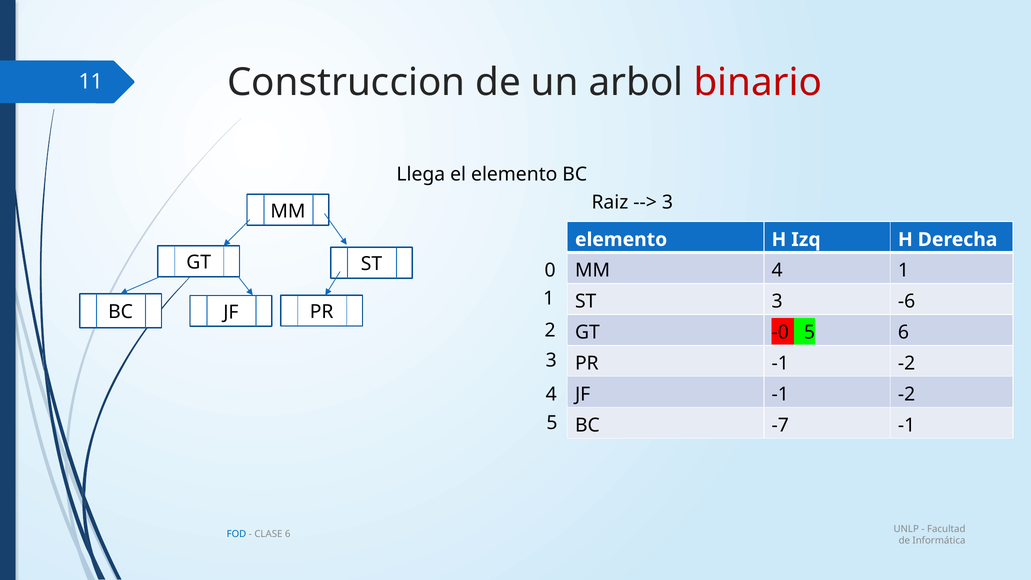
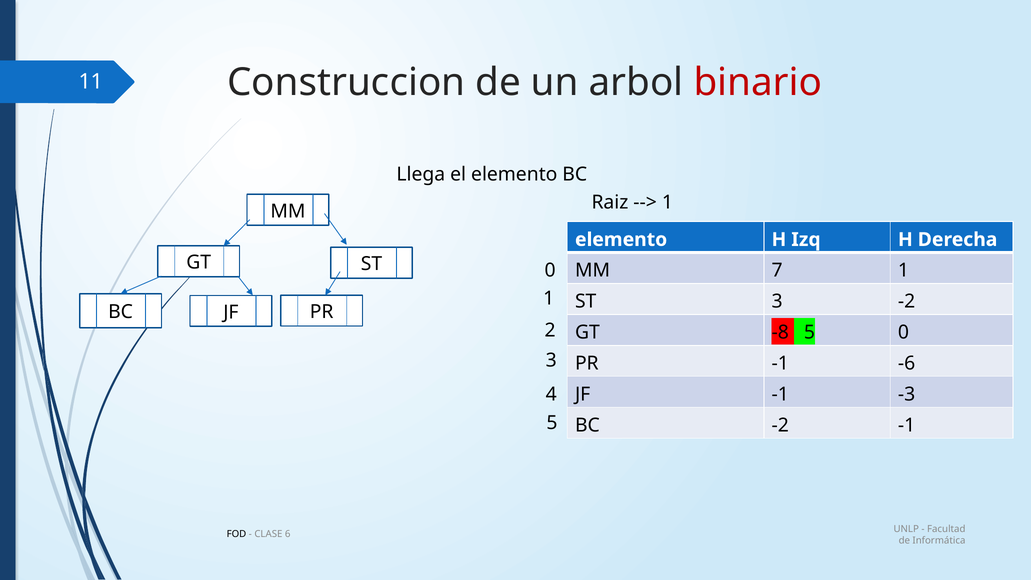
3 at (667, 202): 3 -> 1
MM 4: 4 -> 7
3 -6: -6 -> -2
-0: -0 -> -8
5 6: 6 -> 0
PR -1 -2: -2 -> -6
JF -1 -2: -2 -> -3
BC -7: -7 -> -2
FOD colour: blue -> black
